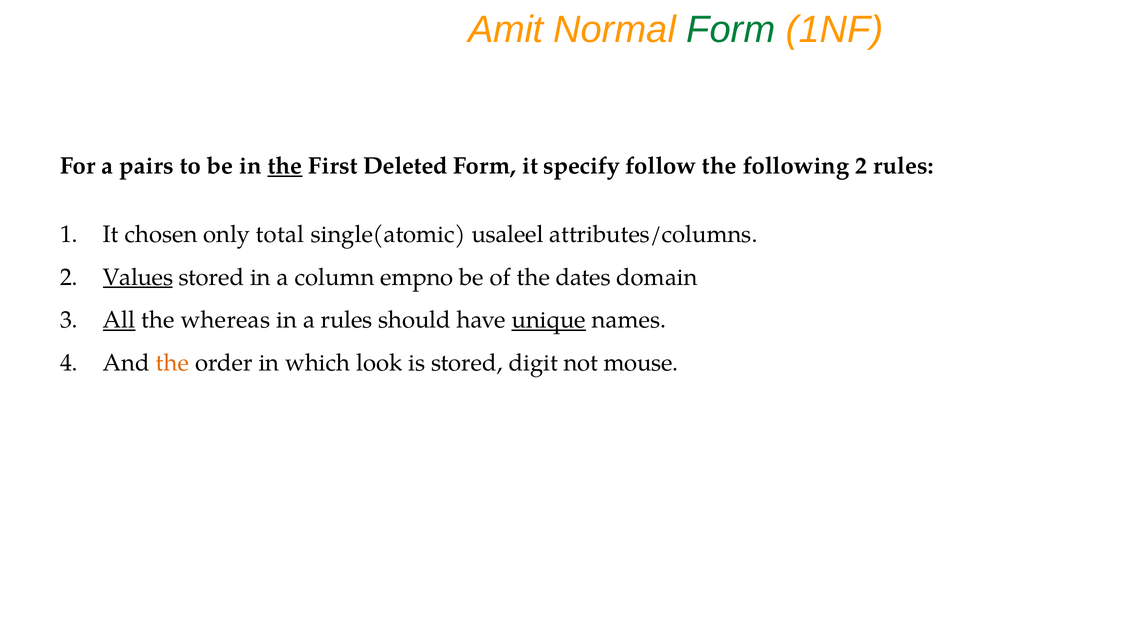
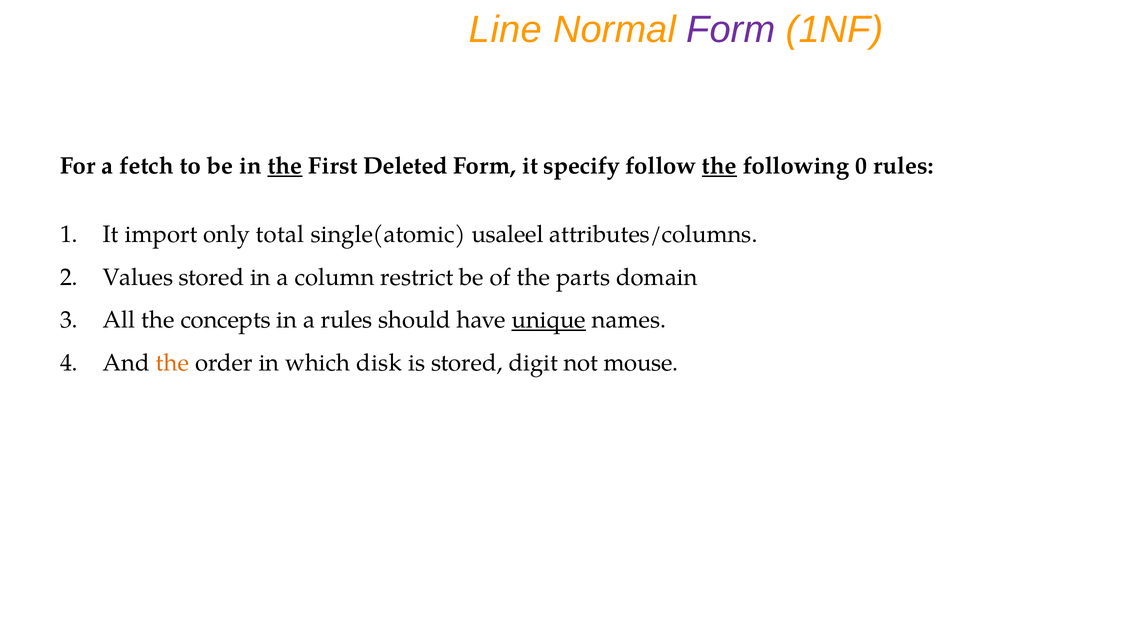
Amit: Amit -> Line
Form at (731, 30) colour: green -> purple
pairs: pairs -> fetch
the at (719, 166) underline: none -> present
following 2: 2 -> 0
chosen: chosen -> import
Values underline: present -> none
empno: empno -> restrict
dates: dates -> parts
All underline: present -> none
whereas: whereas -> concepts
look: look -> disk
